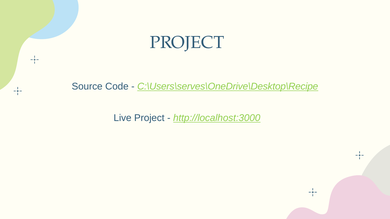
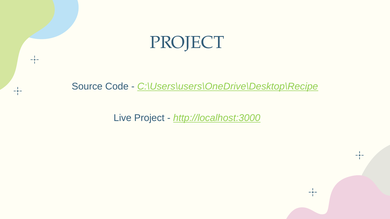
C:\Users\serves\OneDrive\Desktop\Recipe: C:\Users\serves\OneDrive\Desktop\Recipe -> C:\Users\users\OneDrive\Desktop\Recipe
